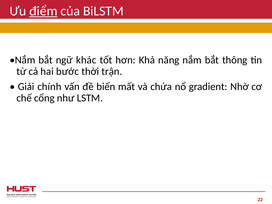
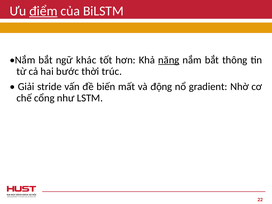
năng underline: none -> present
trận: trận -> trúc
chính: chính -> stride
chứa: chứa -> động
